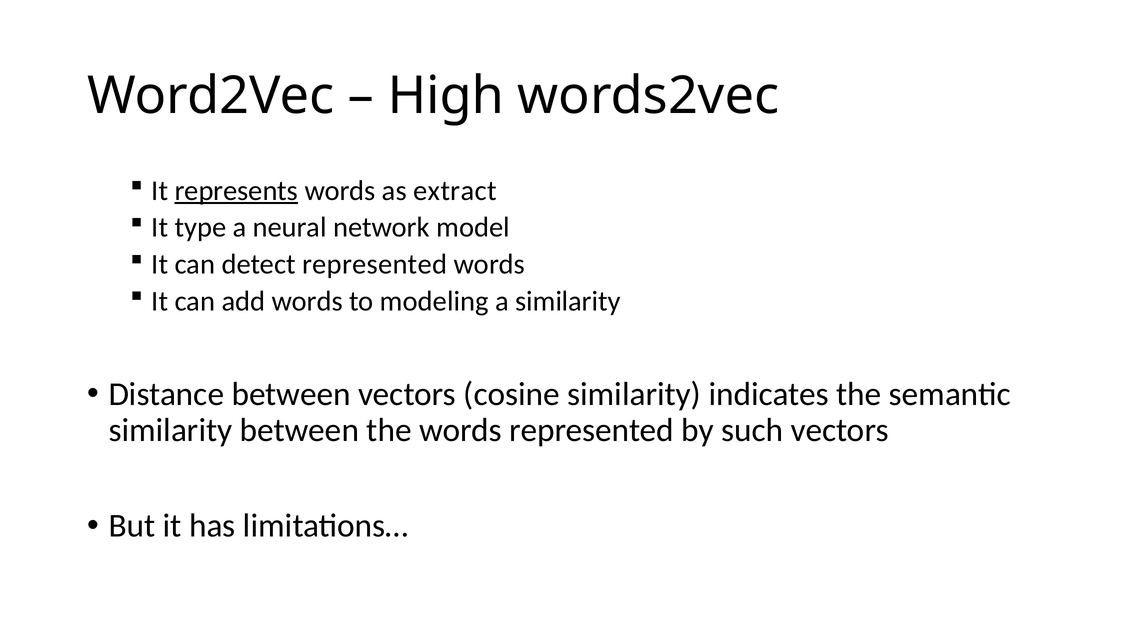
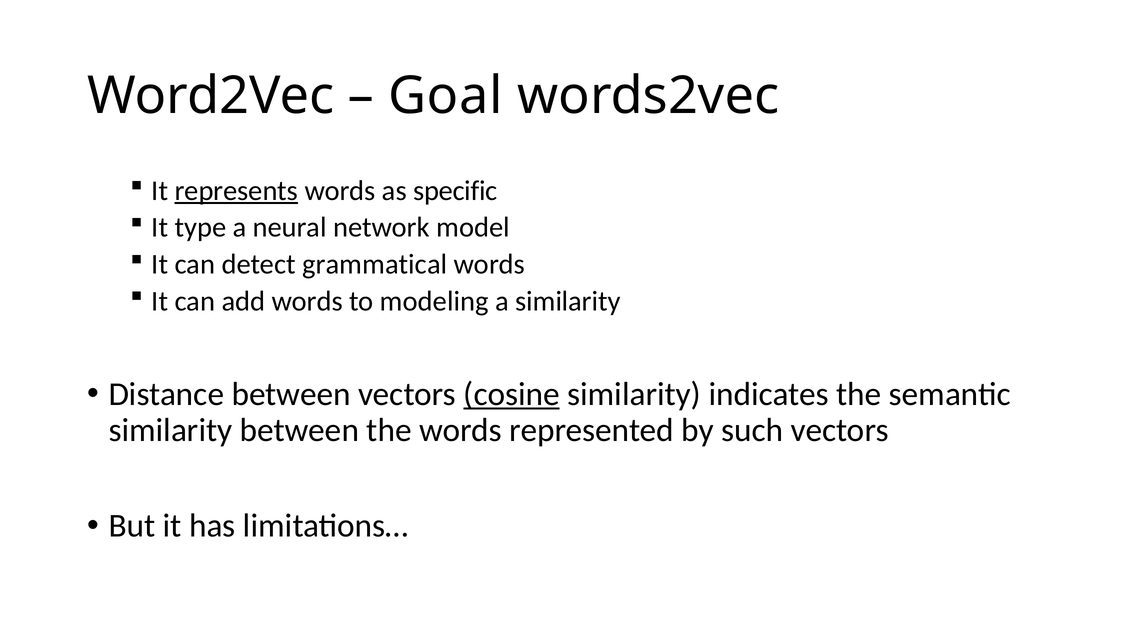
High: High -> Goal
extract: extract -> specific
detect represented: represented -> grammatical
cosine underline: none -> present
